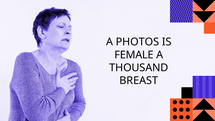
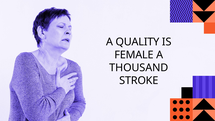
PHOTOS: PHOTOS -> QUALITY
BREAST: BREAST -> STROKE
